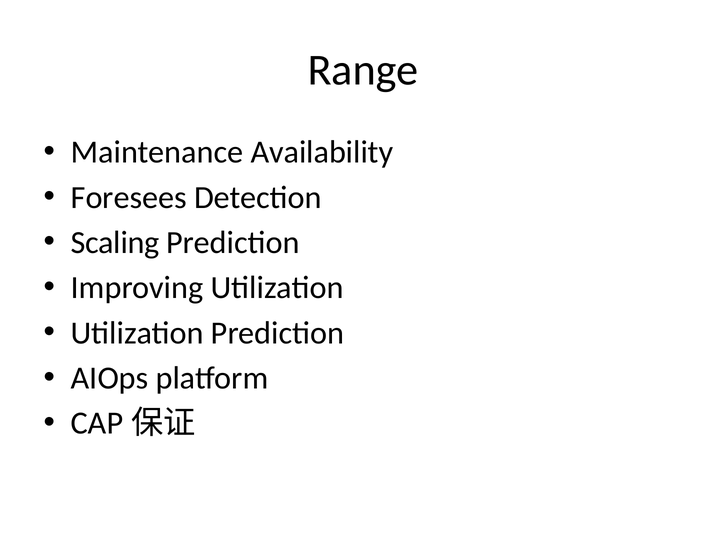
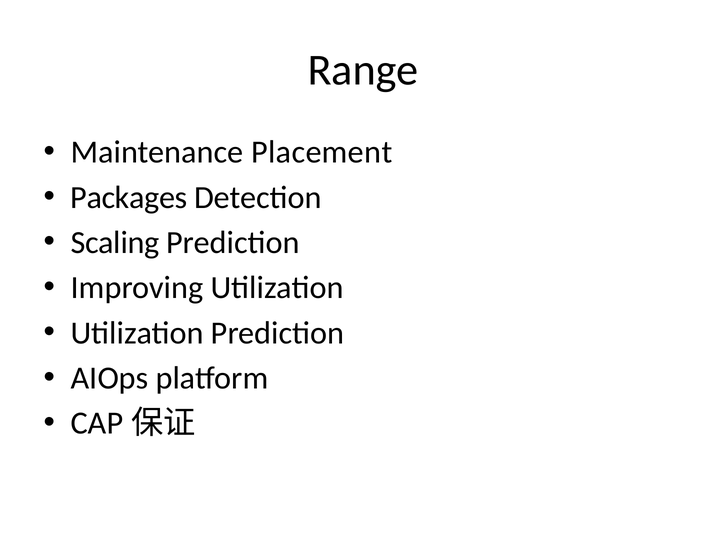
Availability: Availability -> Placement
Foresees: Foresees -> Packages
